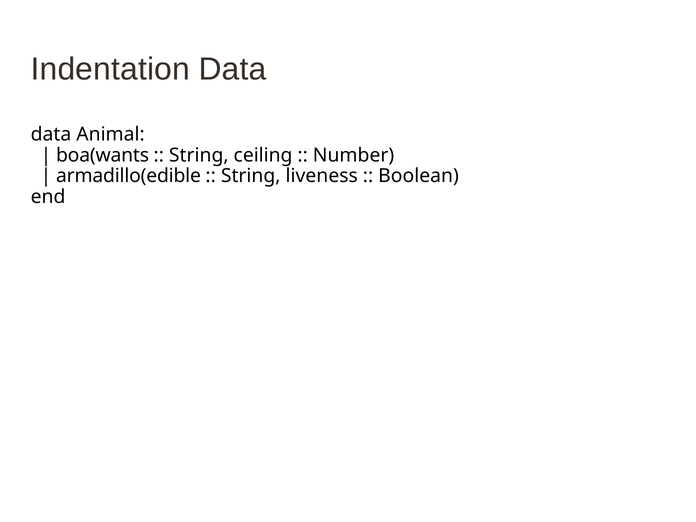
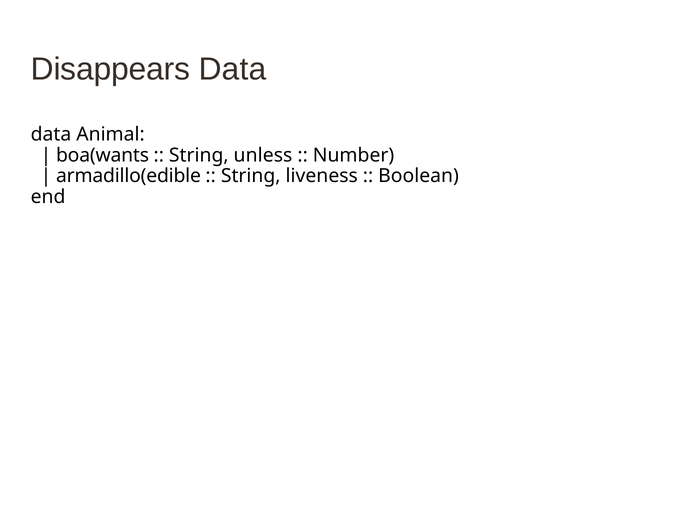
Indentation: Indentation -> Disappears
ceiling: ceiling -> unless
